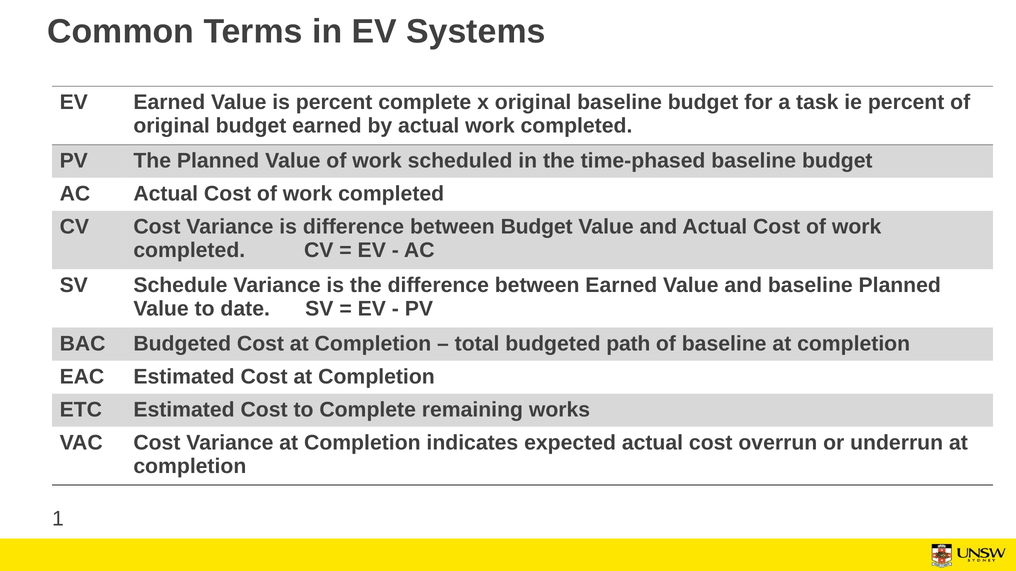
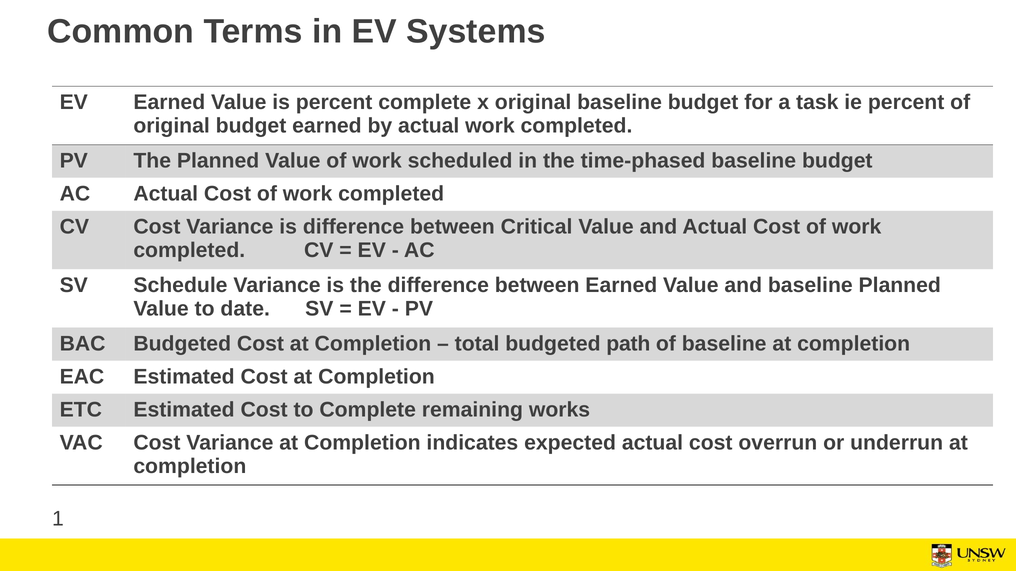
between Budget: Budget -> Critical
